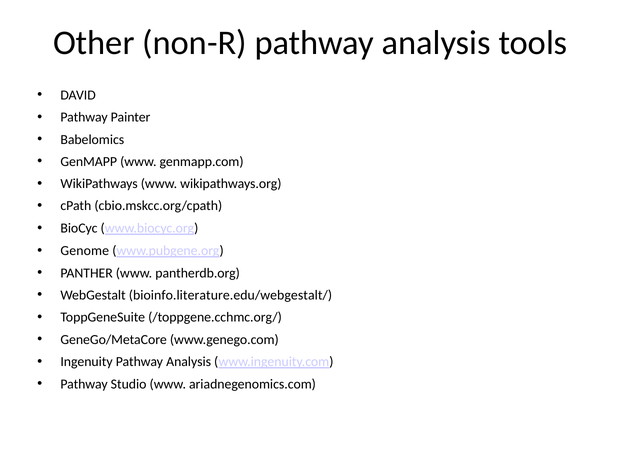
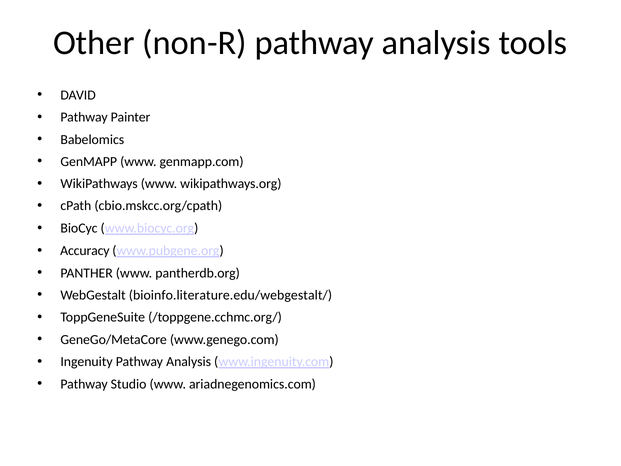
Genome: Genome -> Accuracy
